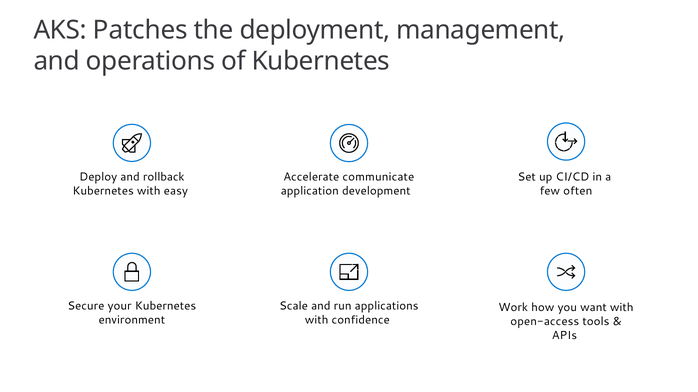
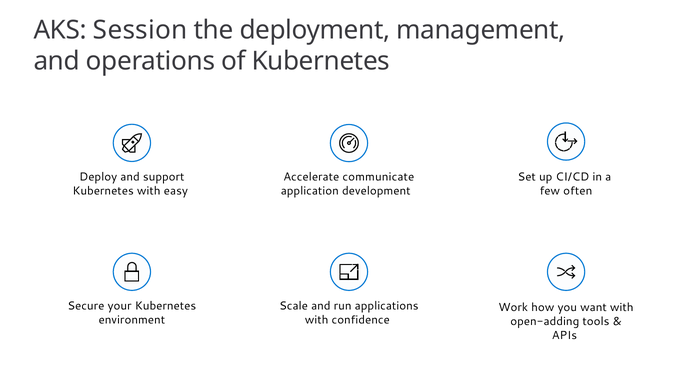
Patches: Patches -> Session
rollback: rollback -> support
open-access: open-access -> open-adding
